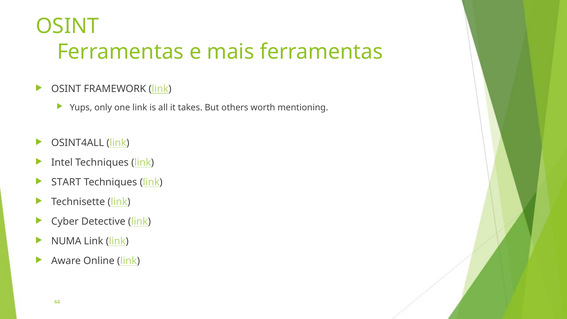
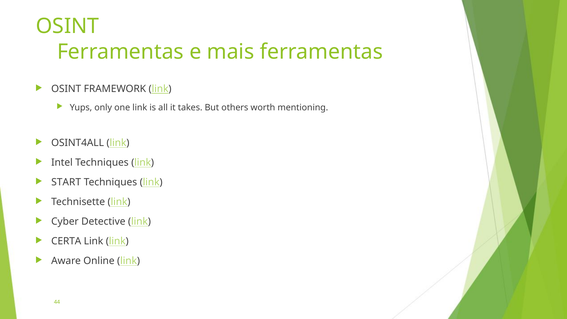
NUMA: NUMA -> CERTA
